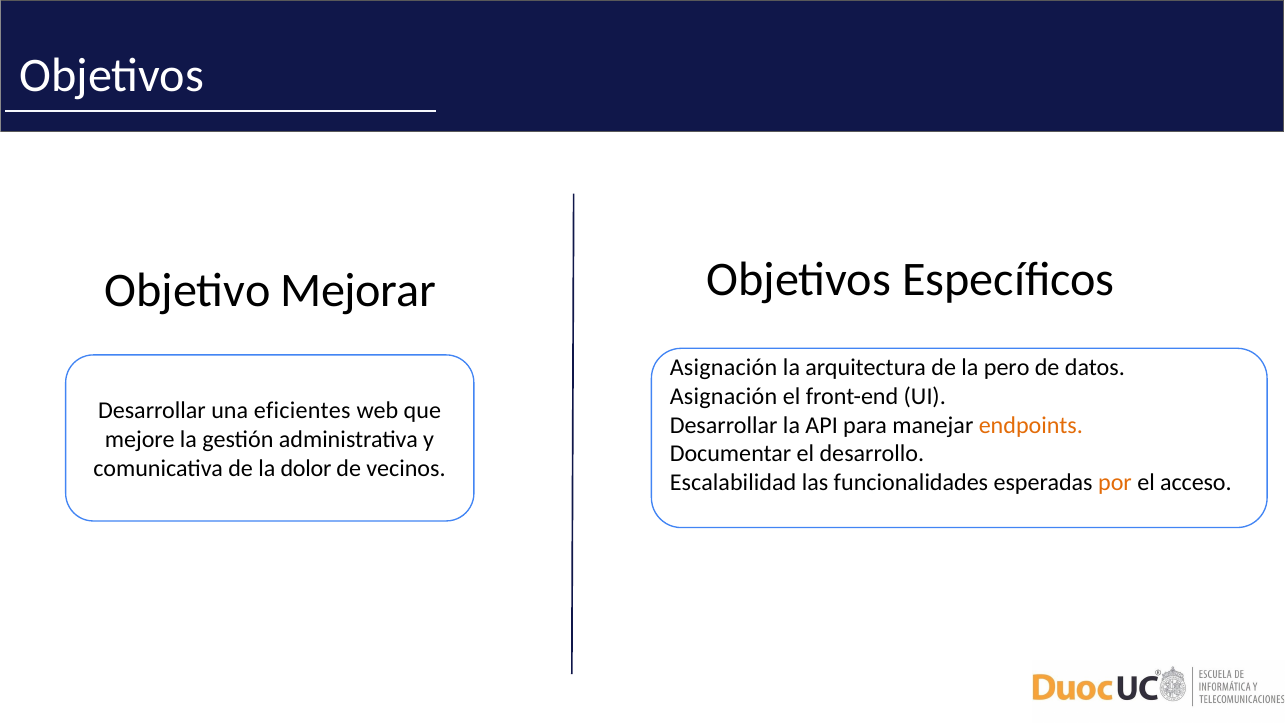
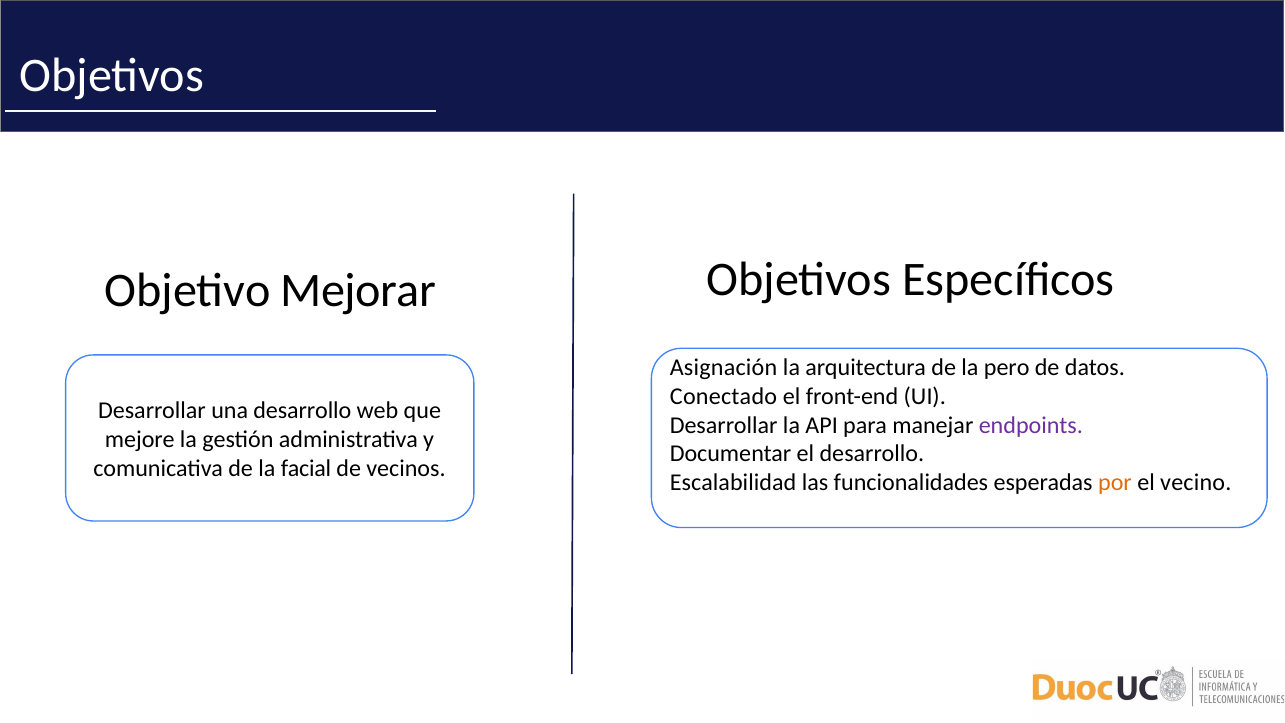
Asignación at (724, 396): Asignación -> Conectado
una eficientes: eficientes -> desarrollo
endpoints colour: orange -> purple
dolor: dolor -> facial
acceso: acceso -> vecino
